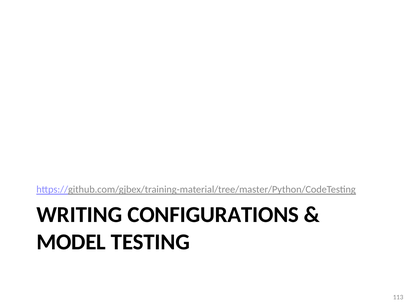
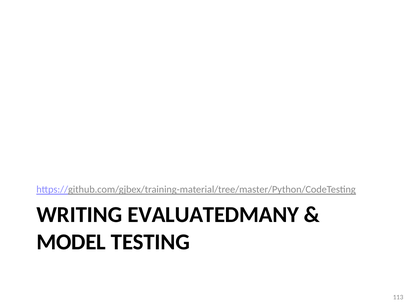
CONFIGURATIONS: CONFIGURATIONS -> EVALUATEDMANY
